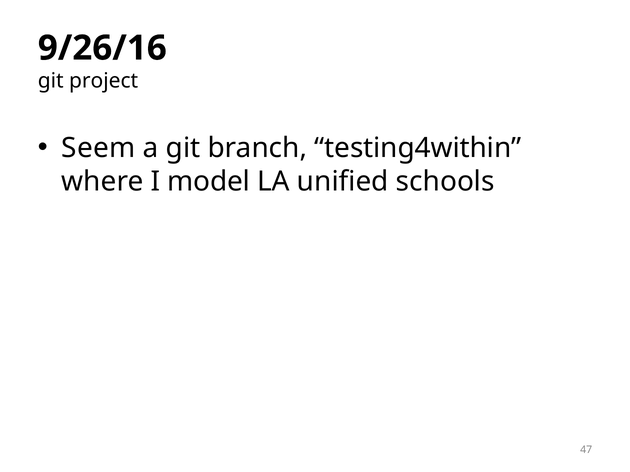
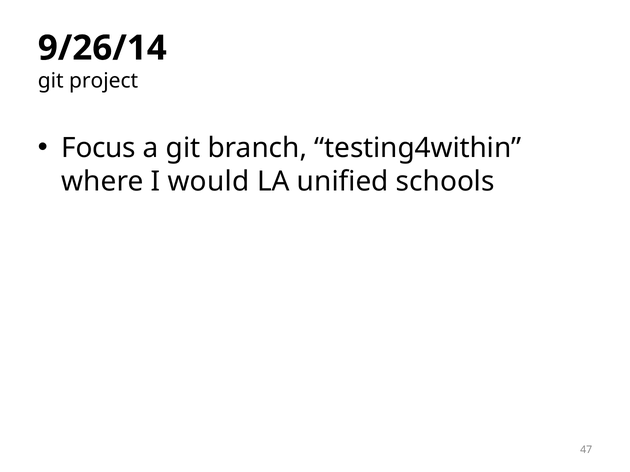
9/26/16: 9/26/16 -> 9/26/14
Seem: Seem -> Focus
model: model -> would
